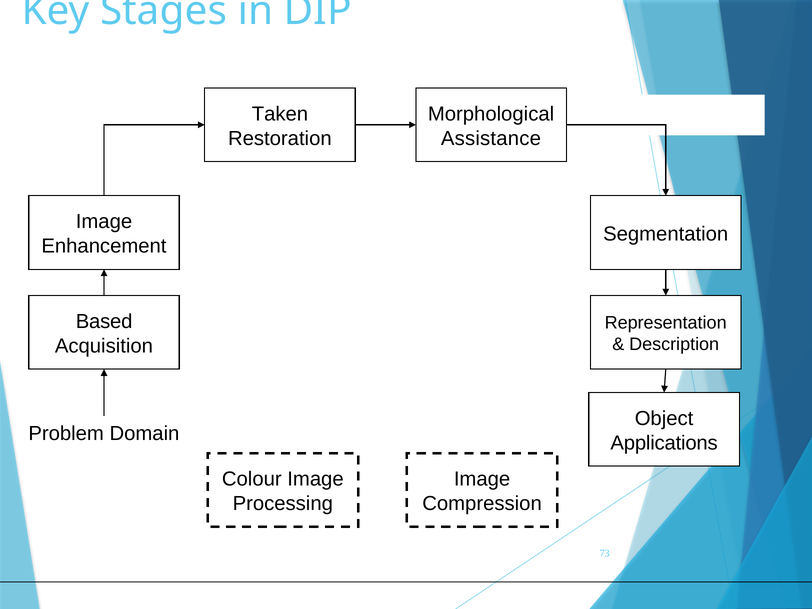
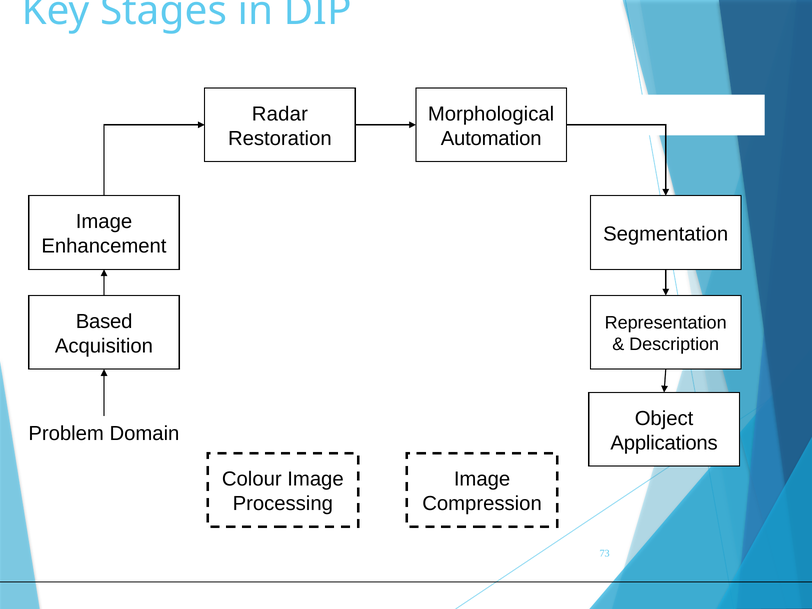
Taken: Taken -> Radar
Assistance: Assistance -> Automation
